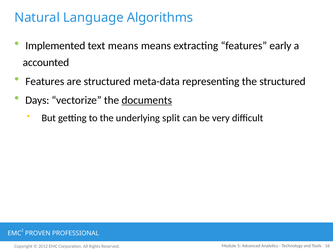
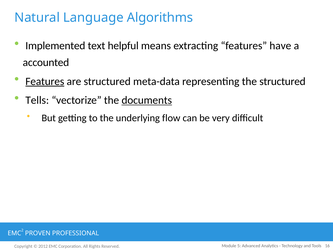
text means: means -> helpful
early: early -> have
Features at (45, 81) underline: none -> present
Days: Days -> Tells
split: split -> flow
